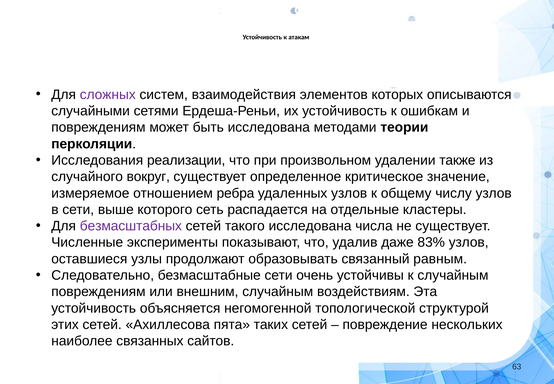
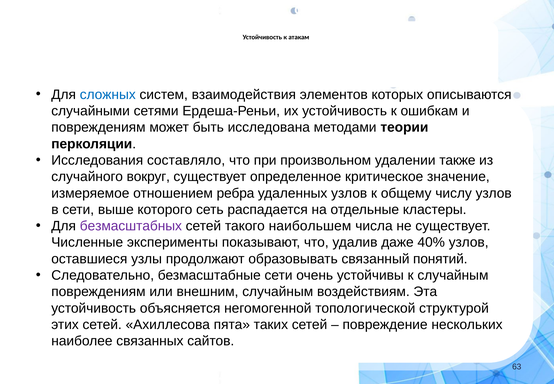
сложных colour: purple -> blue
реализации: реализации -> составляло
такого исследована: исследована -> наибольшем
83%: 83% -> 40%
равным: равным -> понятий
